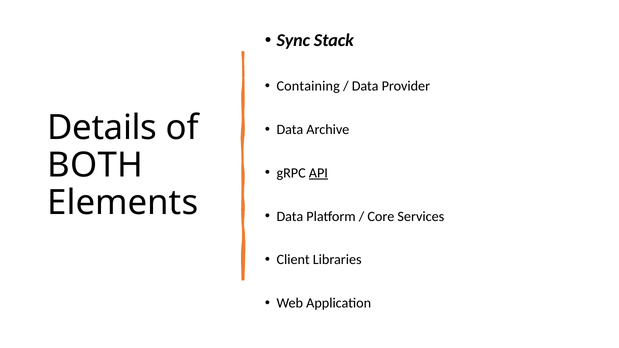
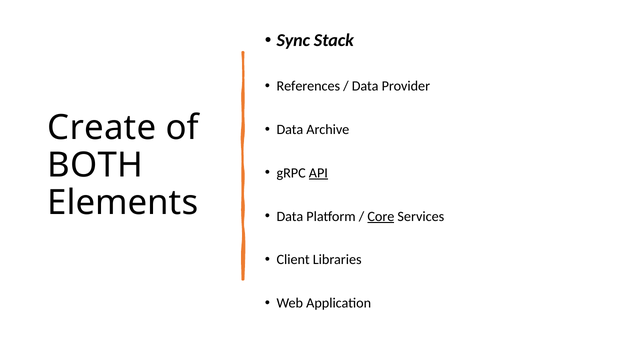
Containing: Containing -> References
Details: Details -> Create
Core underline: none -> present
